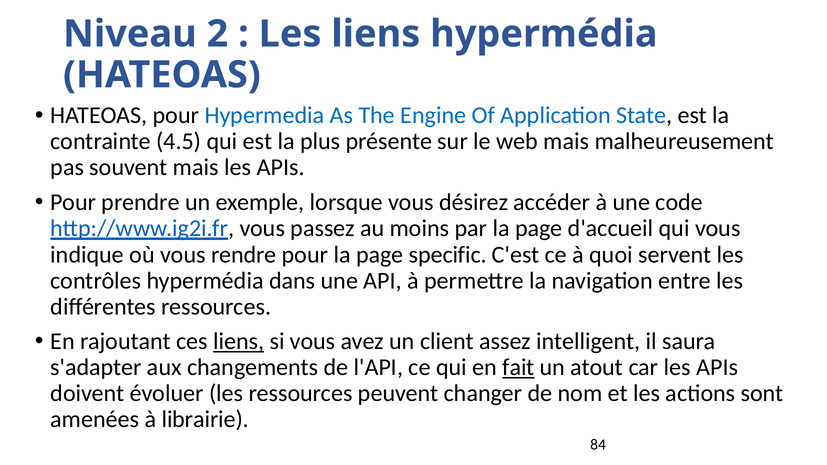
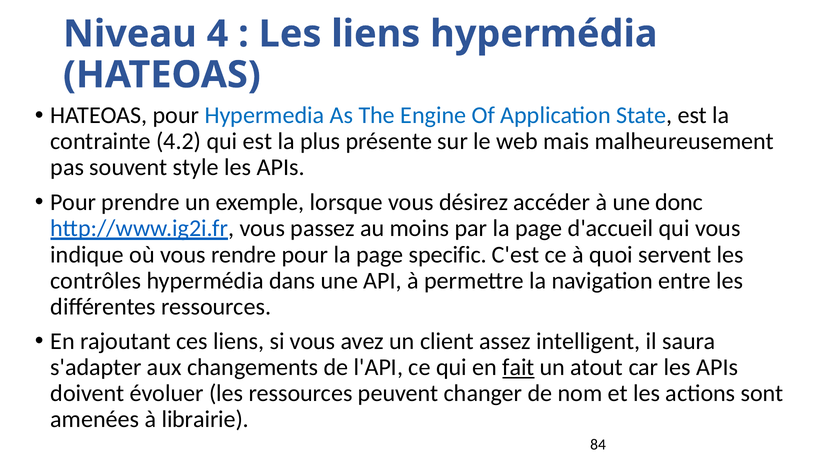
2: 2 -> 4
4.5: 4.5 -> 4.2
souvent mais: mais -> style
code: code -> donc
liens at (239, 341) underline: present -> none
